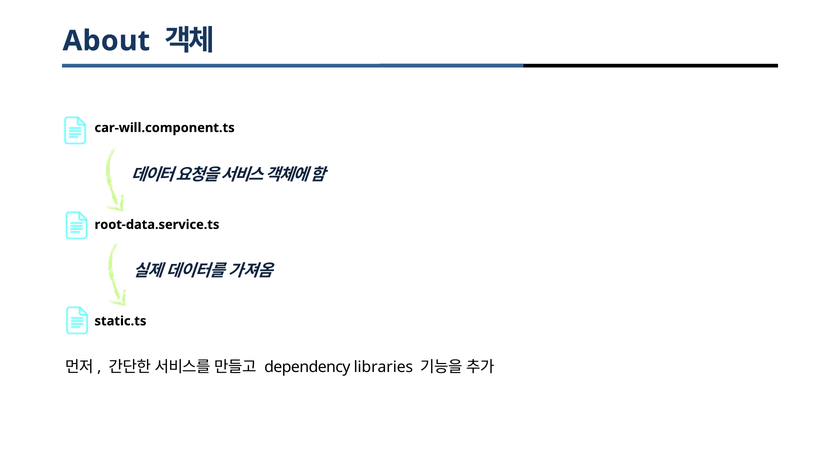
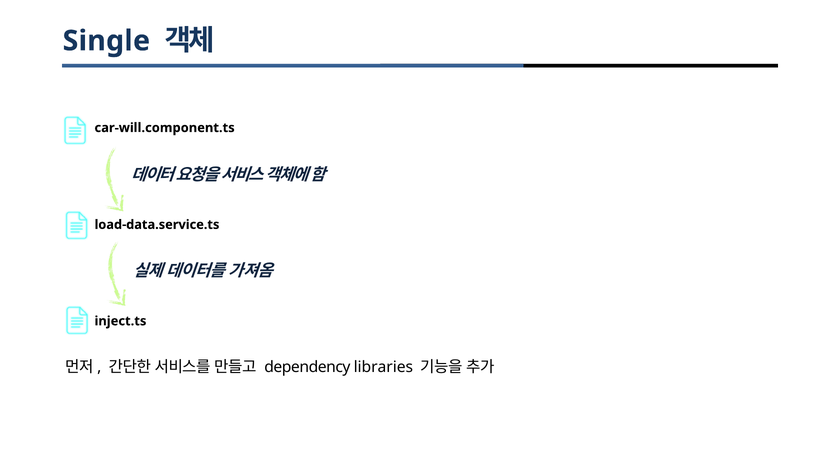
About: About -> Single
root-data.service.ts: root-data.service.ts -> load-data.service.ts
static.ts: static.ts -> inject.ts
